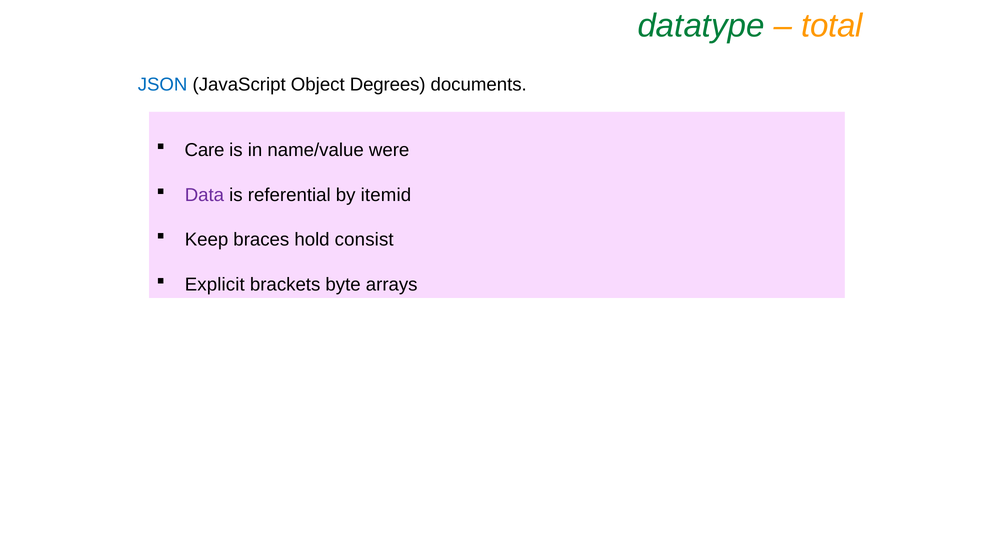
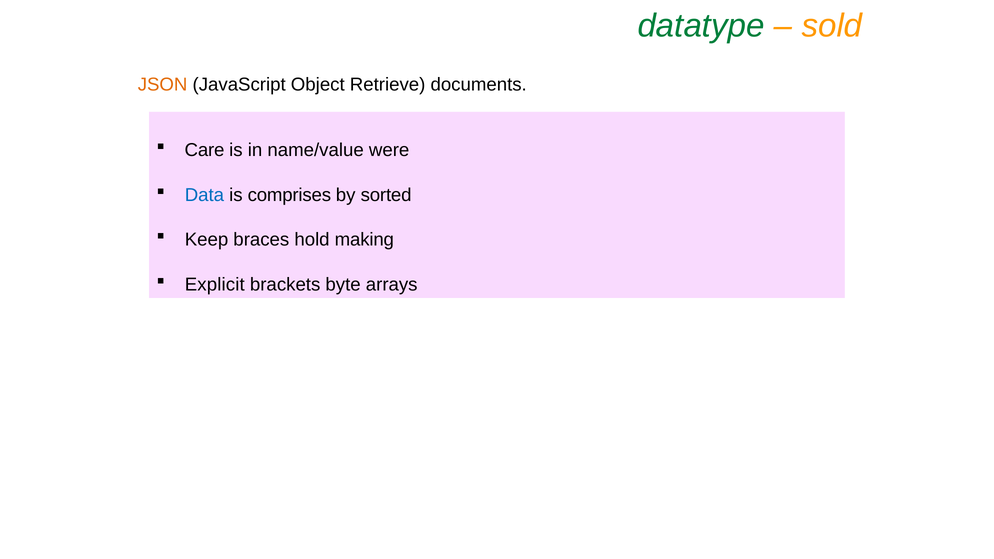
total: total -> sold
JSON colour: blue -> orange
Degrees: Degrees -> Retrieve
Data colour: purple -> blue
referential: referential -> comprises
itemid: itemid -> sorted
consist: consist -> making
